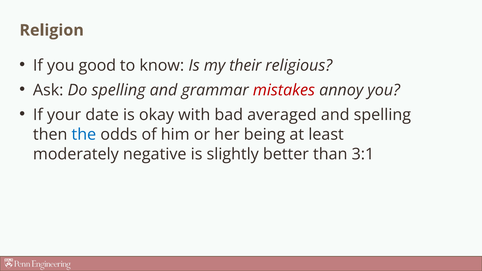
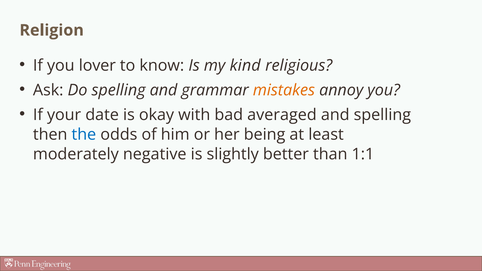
good: good -> lover
their: their -> kind
mistakes colour: red -> orange
3:1: 3:1 -> 1:1
